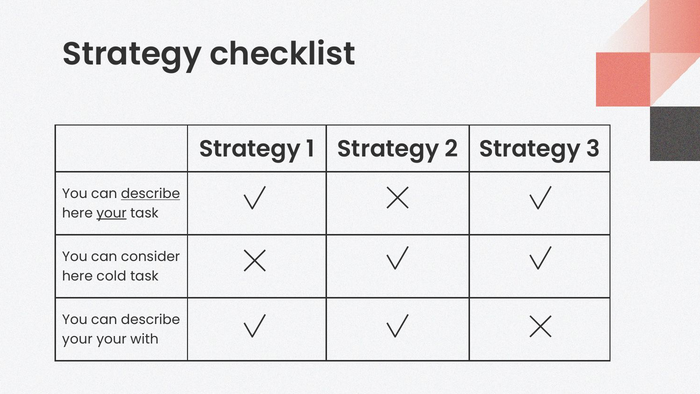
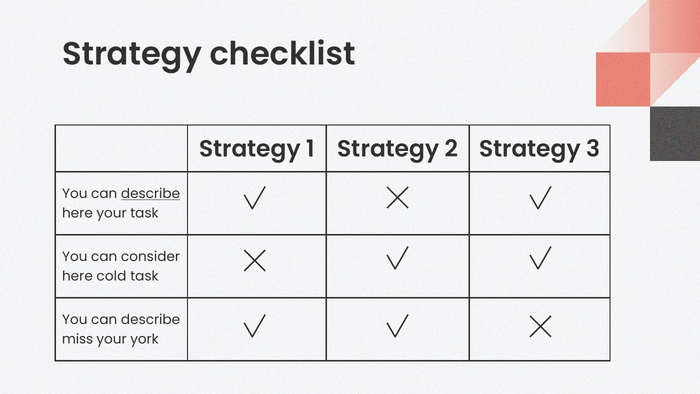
your at (112, 213) underline: present -> none
your at (77, 339): your -> miss
with: with -> york
